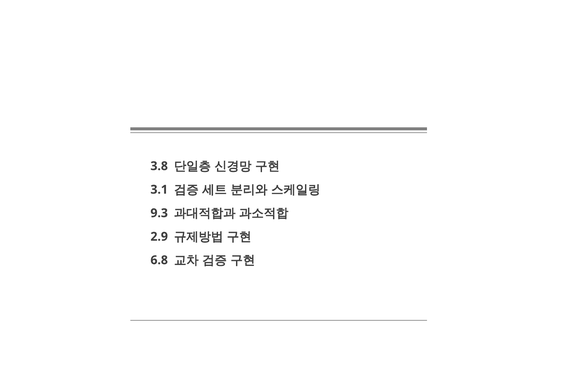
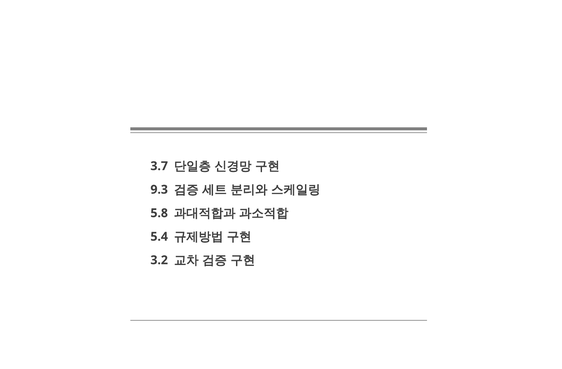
3.8: 3.8 -> 3.7
3.1: 3.1 -> 9.3
9.3: 9.3 -> 5.8
2.9: 2.9 -> 5.4
6.8: 6.8 -> 3.2
